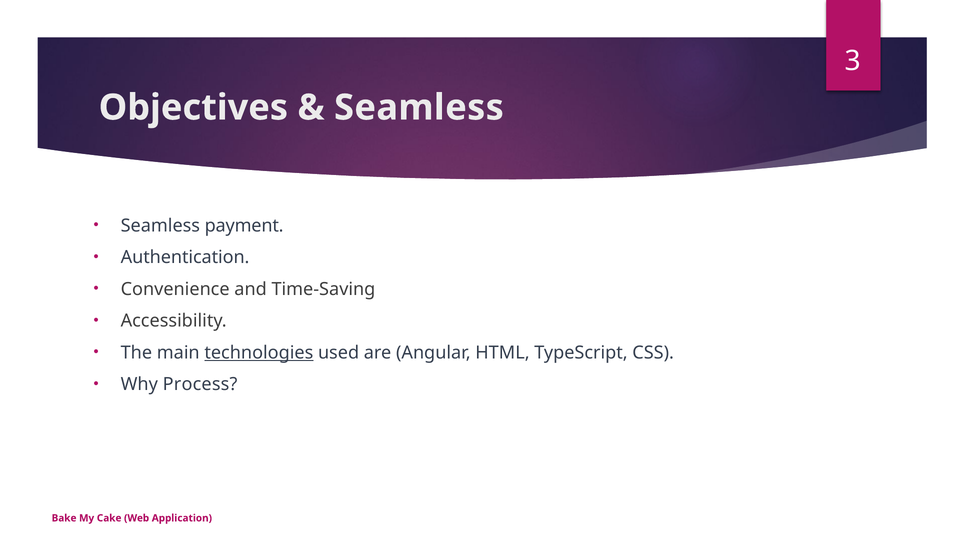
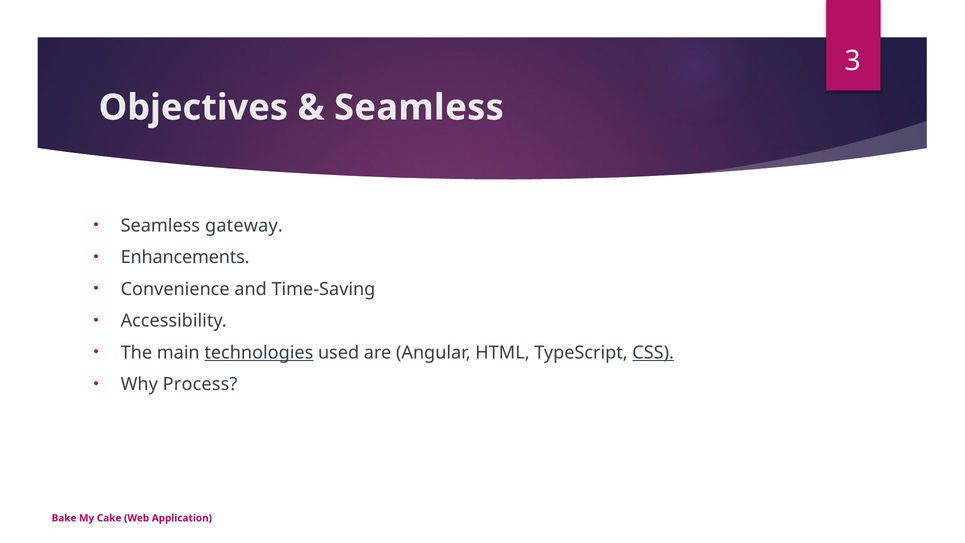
payment: payment -> gateway
Authentication: Authentication -> Enhancements
CSS underline: none -> present
